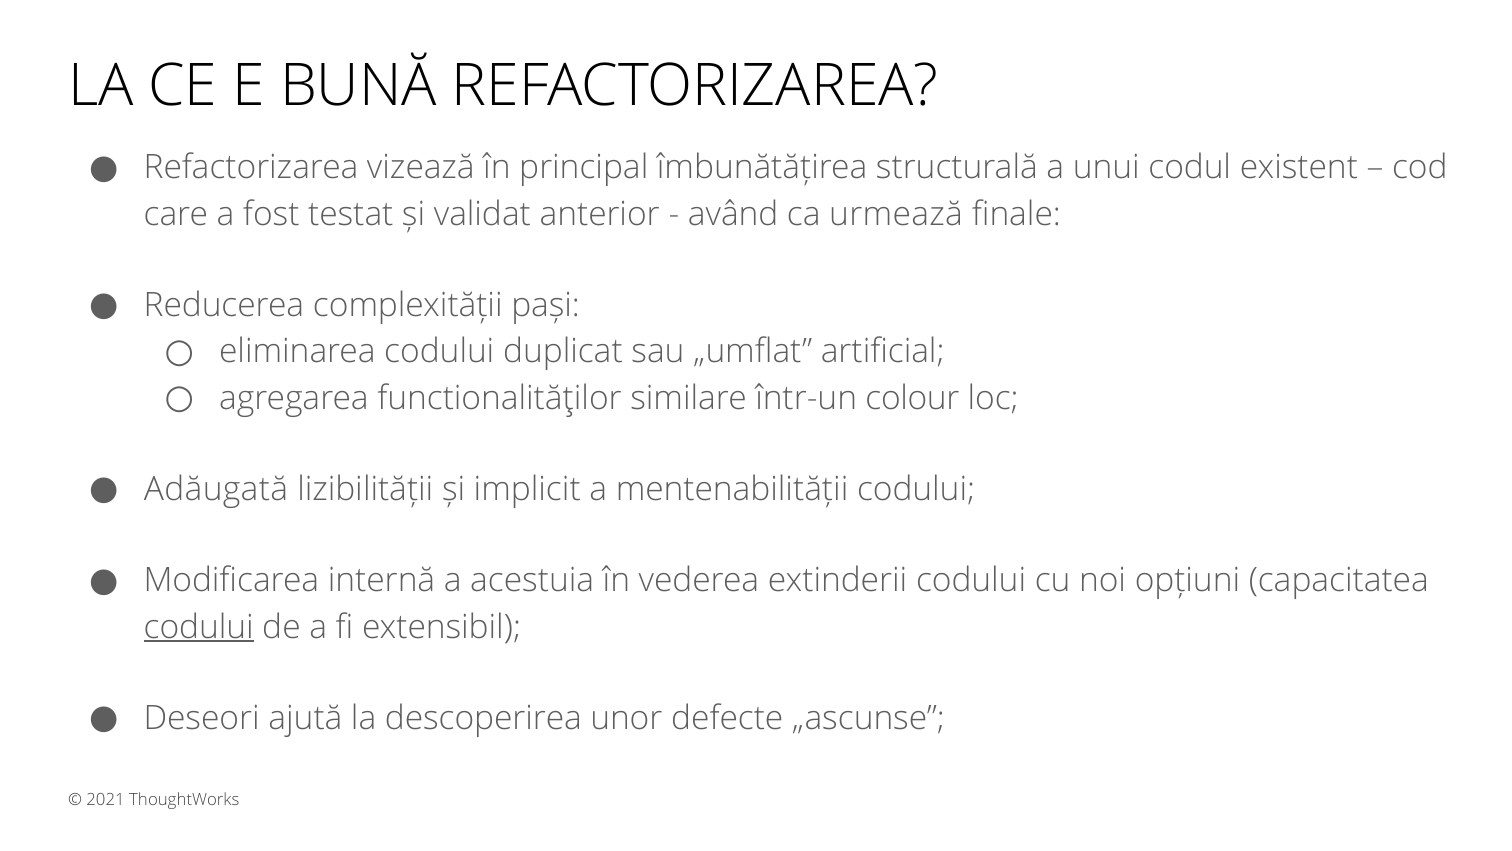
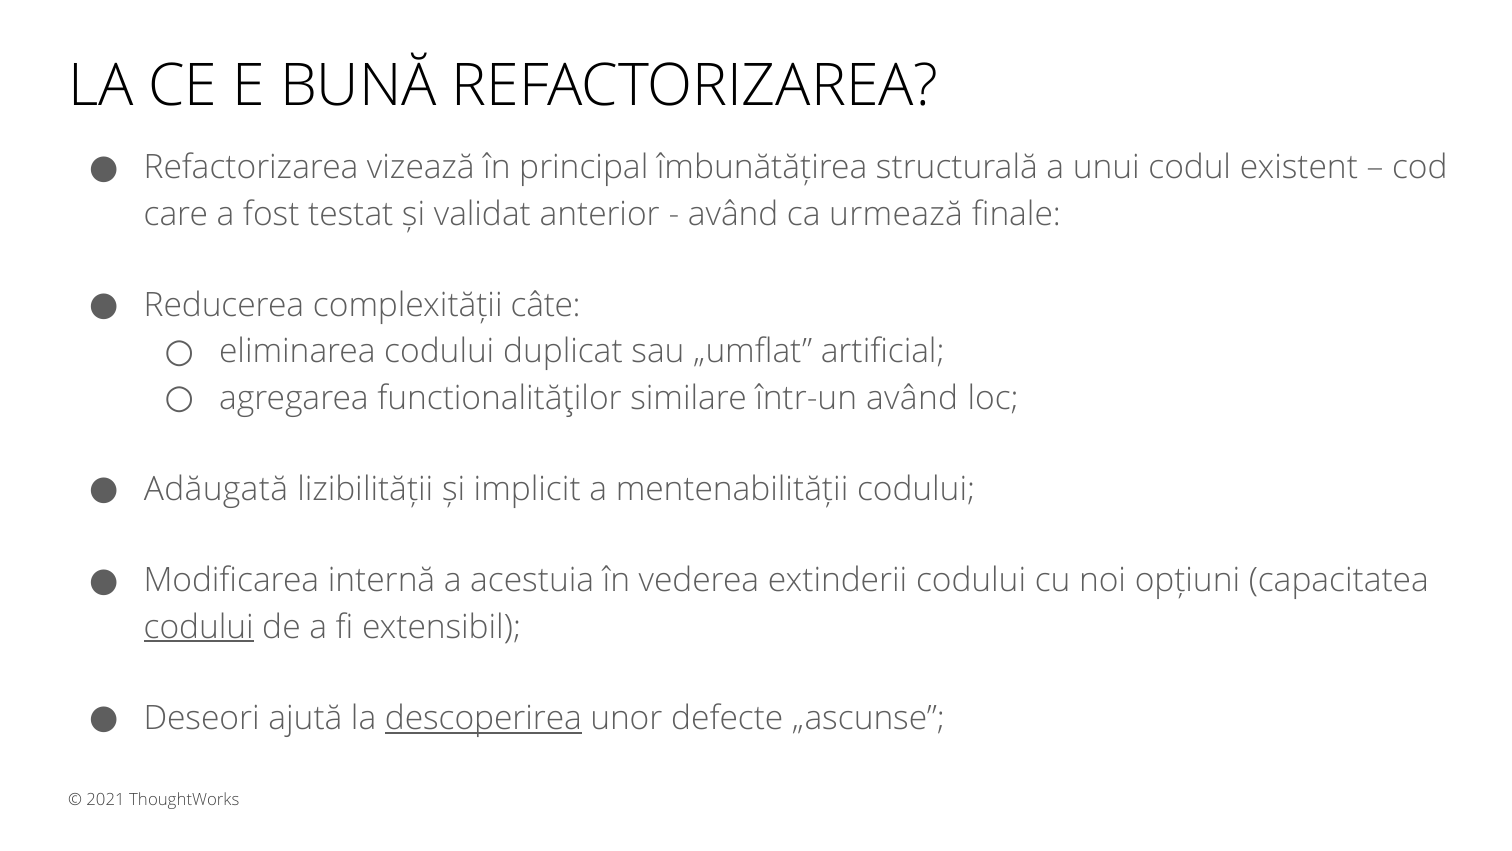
pași: pași -> câte
într-un colour: colour -> având
descoperirea underline: none -> present
